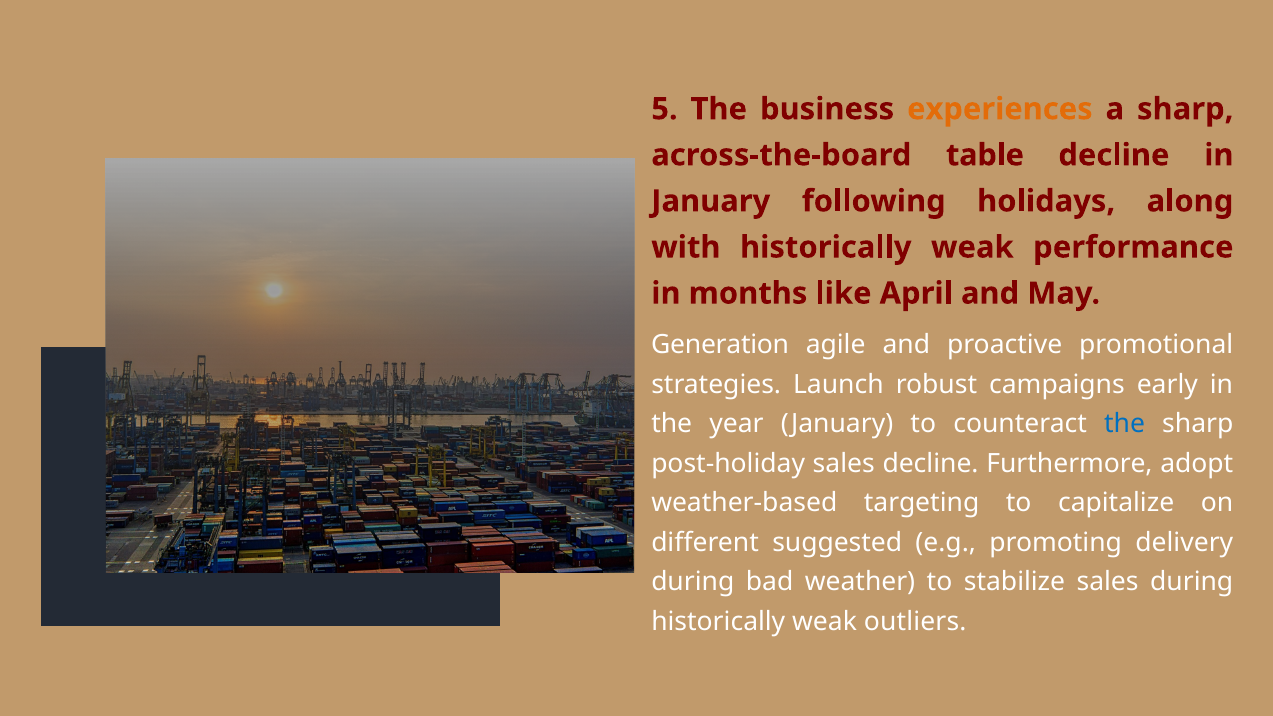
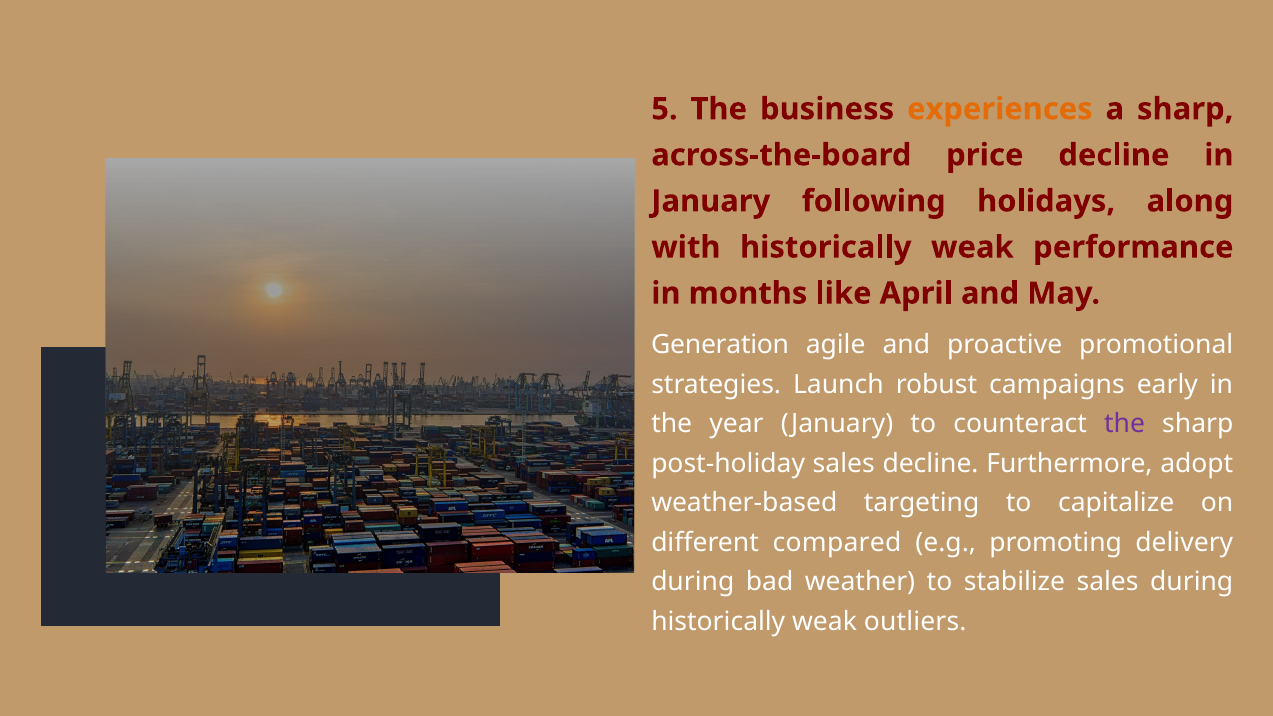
table: table -> price
the at (1125, 424) colour: blue -> purple
suggested: suggested -> compared
